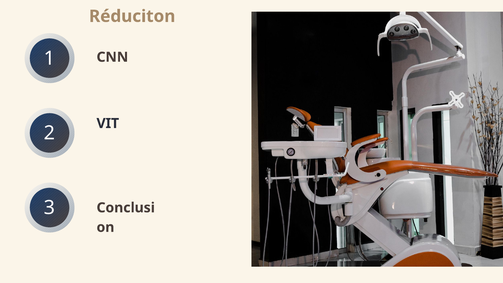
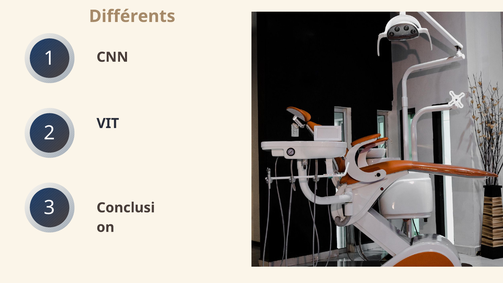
Réduciton: Réduciton -> Différents
